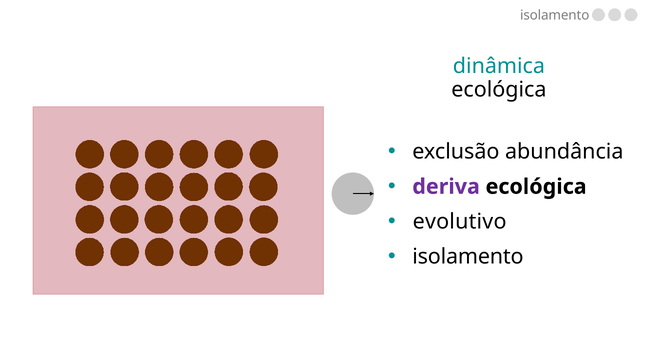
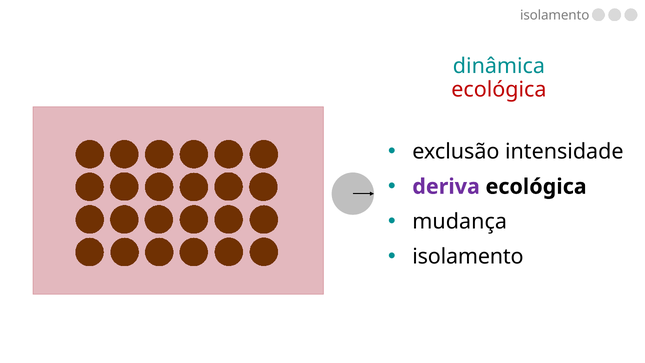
ecológica at (499, 90) colour: black -> red
abundância: abundância -> intensidade
evolutivo: evolutivo -> mudança
